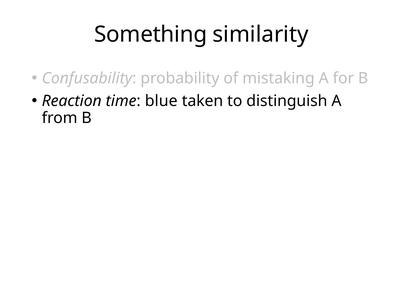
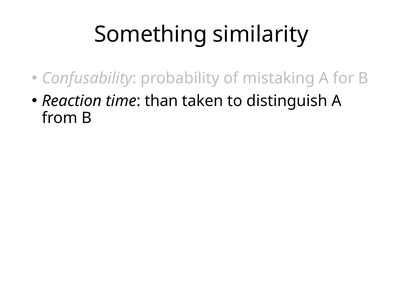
blue: blue -> than
